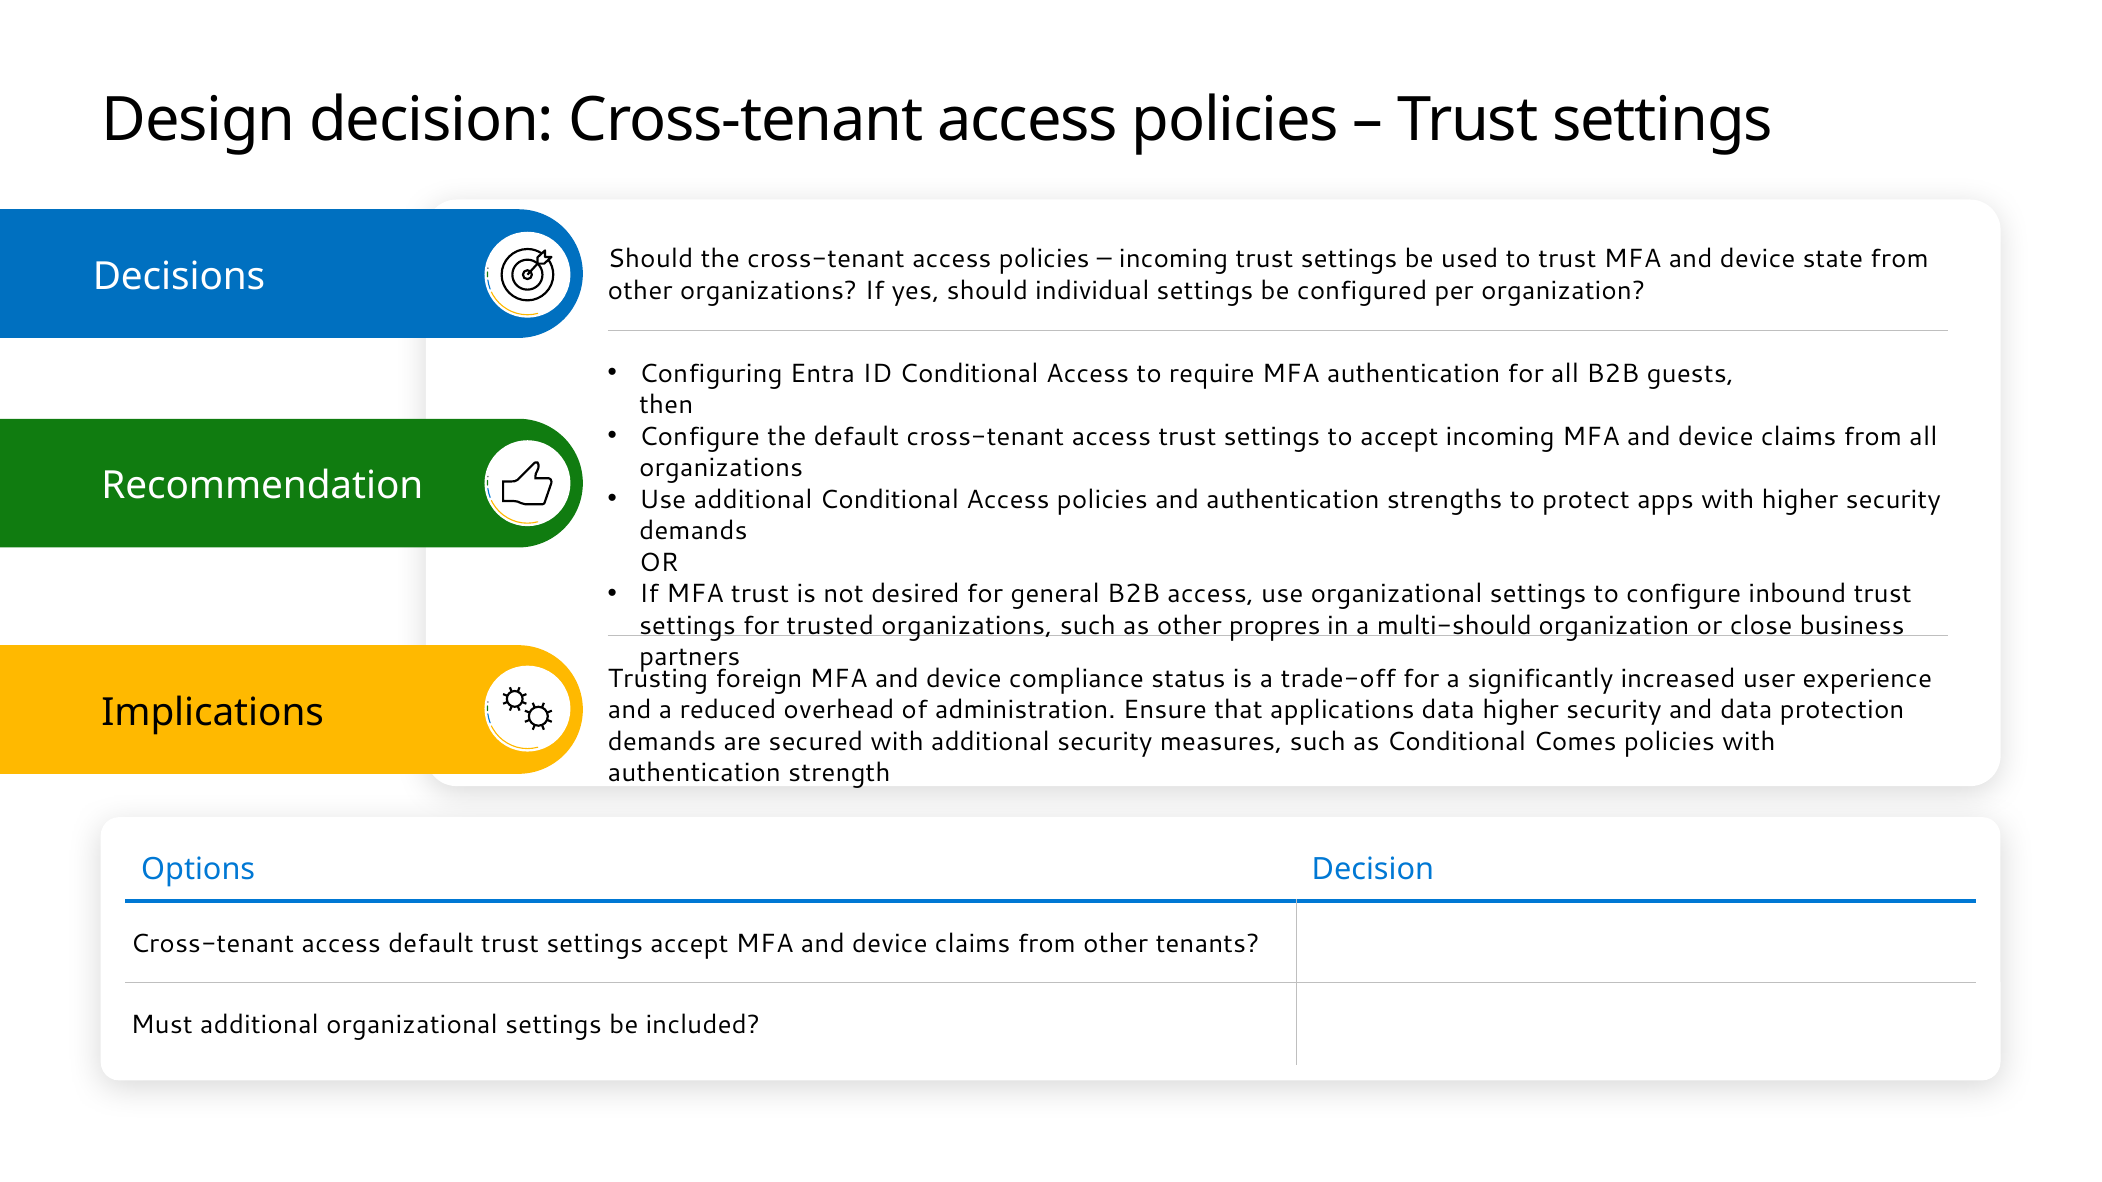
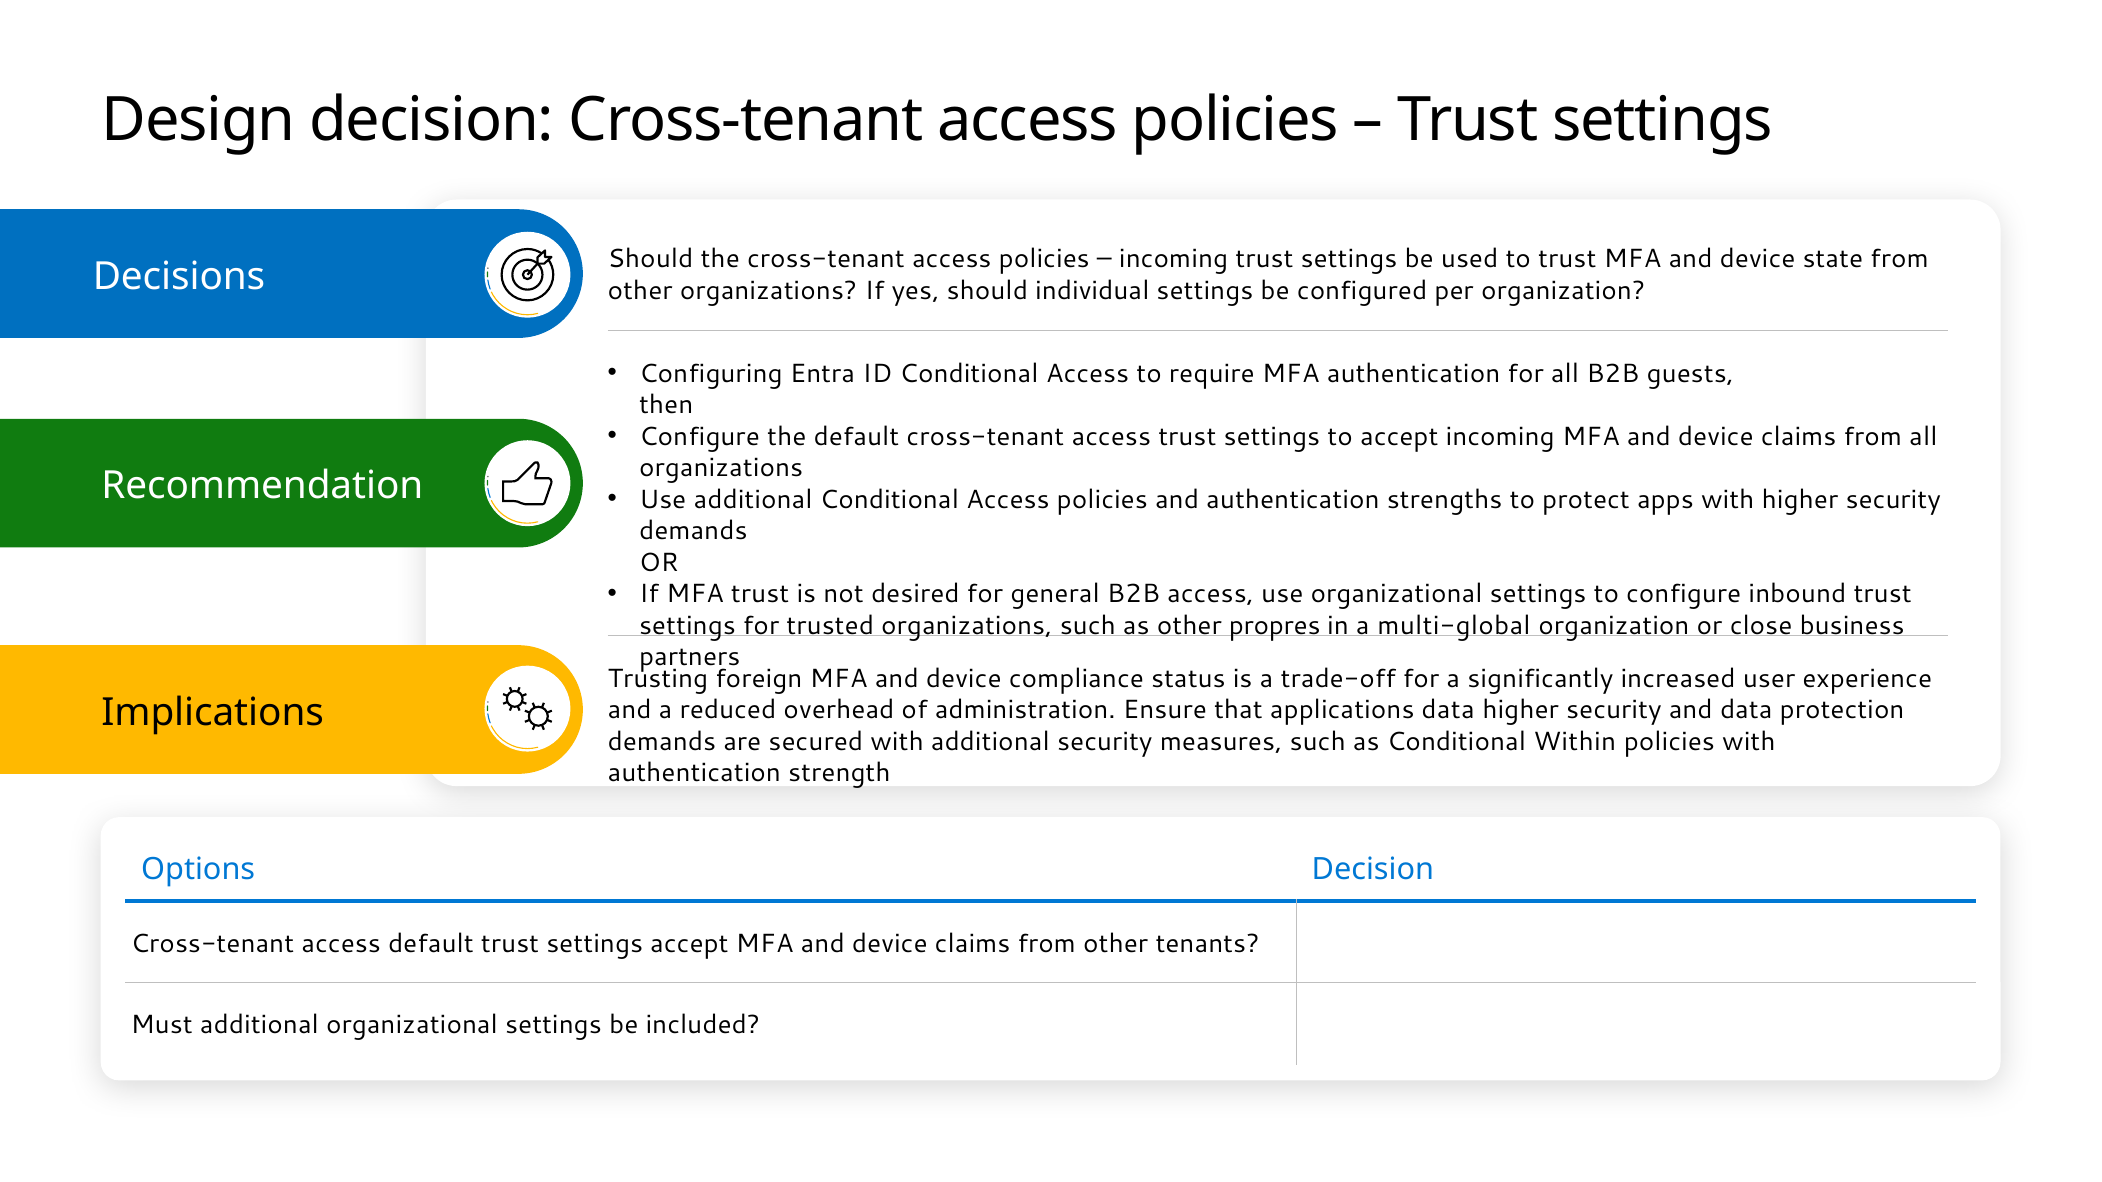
multi-should: multi-should -> multi-global
Comes: Comes -> Within
